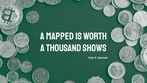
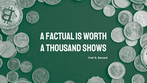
mapped: mapped -> factual
